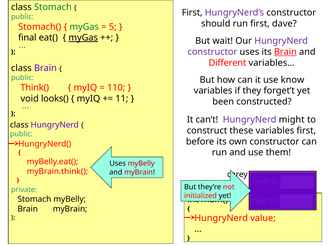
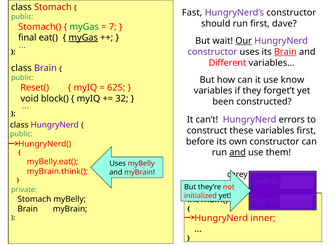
Stomach at (53, 7) colour: green -> red
First at (192, 13): First -> Fast
5: 5 -> 7
Our underline: none -> present
Think(: Think( -> Reset(
110: 110 -> 625
looks(: looks( -> block(
11: 11 -> 32
might: might -> errors
and at (238, 153) underline: none -> present
value: value -> inner
